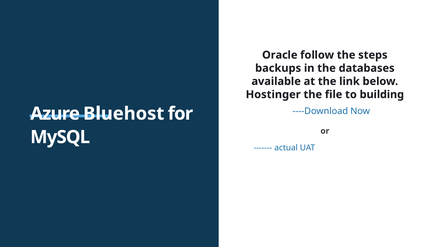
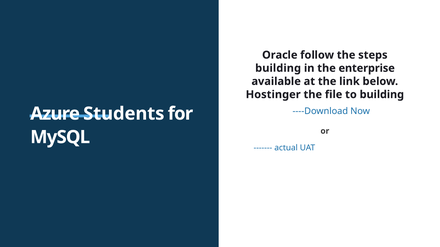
backups at (278, 68): backups -> building
databases: databases -> enterprise
Bluehost: Bluehost -> Students
